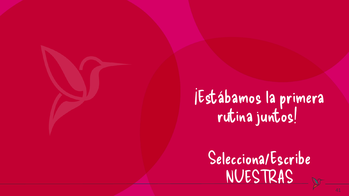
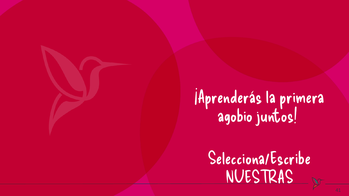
¡Estábamos: ¡Estábamos -> ¡Aprenderás
rutina: rutina -> agobio
